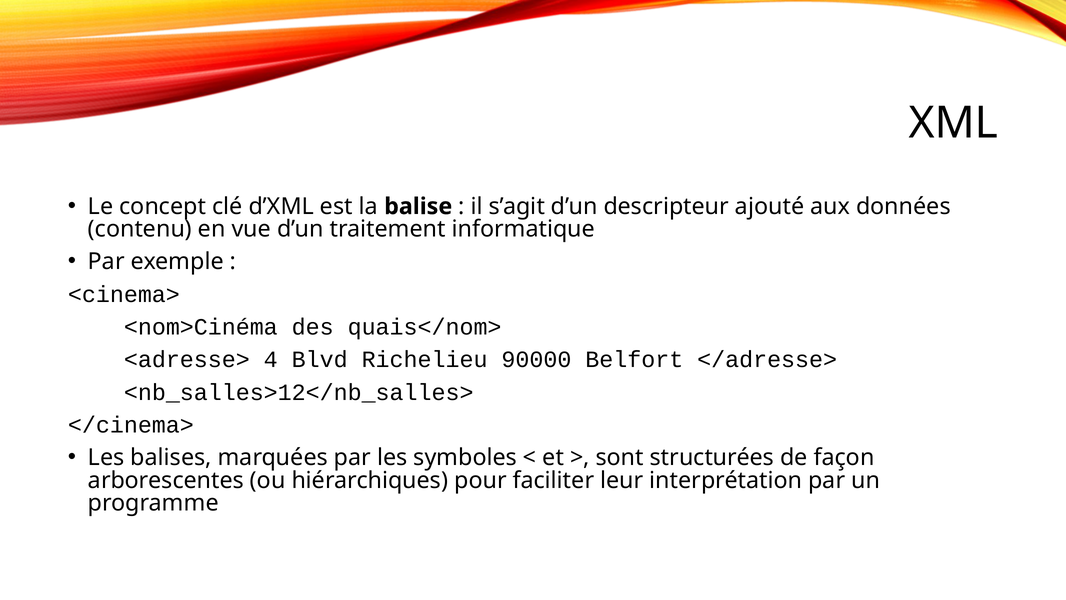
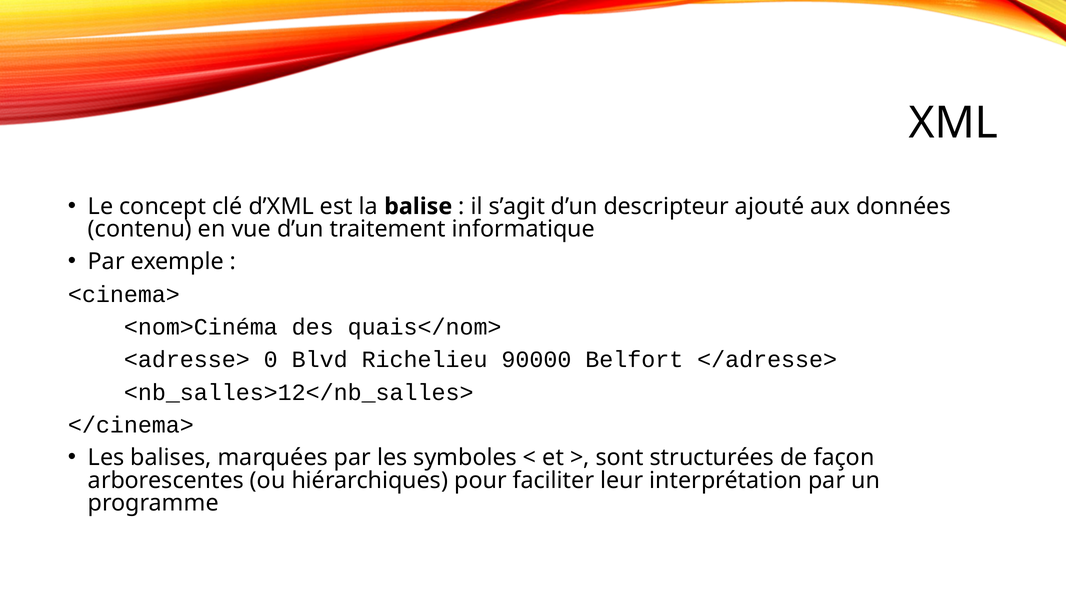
4: 4 -> 0
